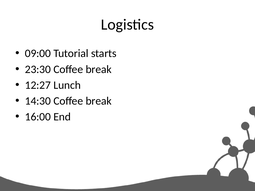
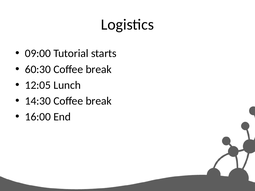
23:30: 23:30 -> 60:30
12:27: 12:27 -> 12:05
